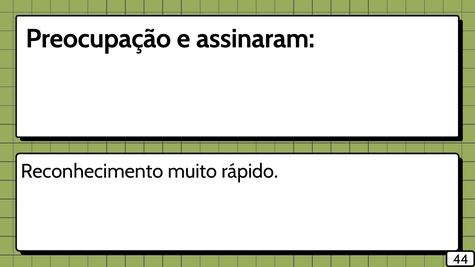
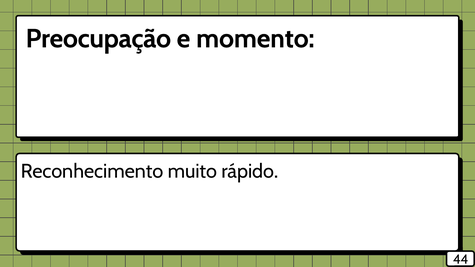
assinaram: assinaram -> momento
